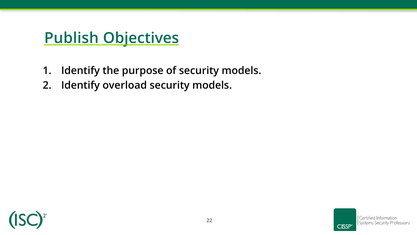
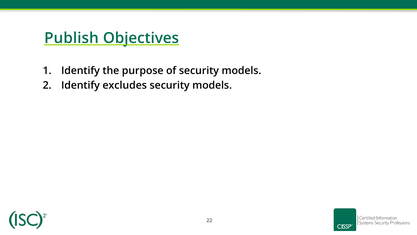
overload: overload -> excludes
